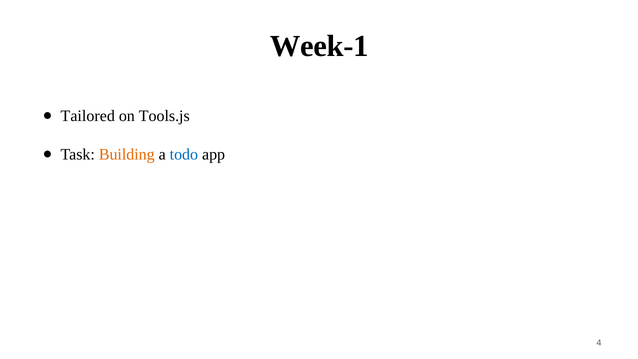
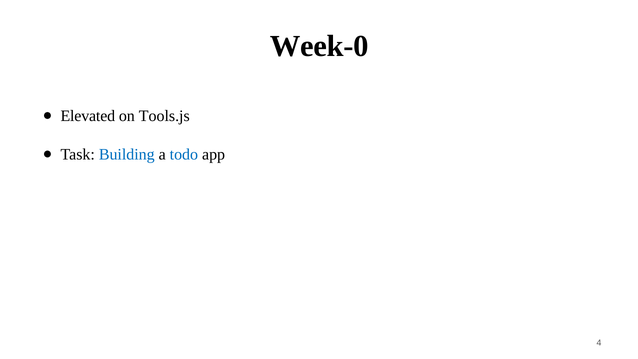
Week-1: Week-1 -> Week-0
Tailored: Tailored -> Elevated
Building colour: orange -> blue
